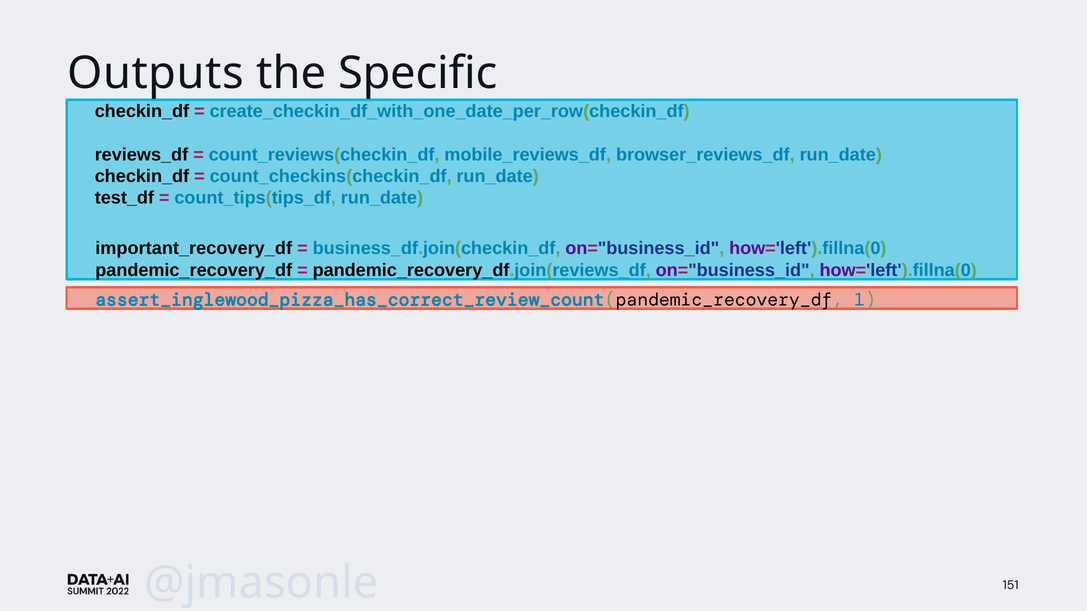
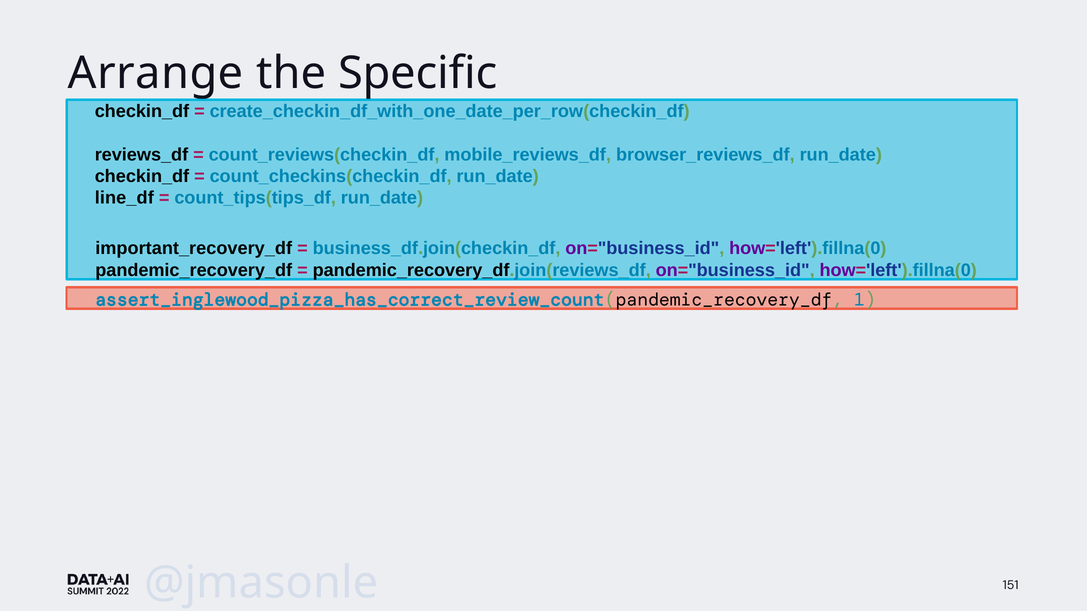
Outputs: Outputs -> Arrange
test_df: test_df -> line_df
